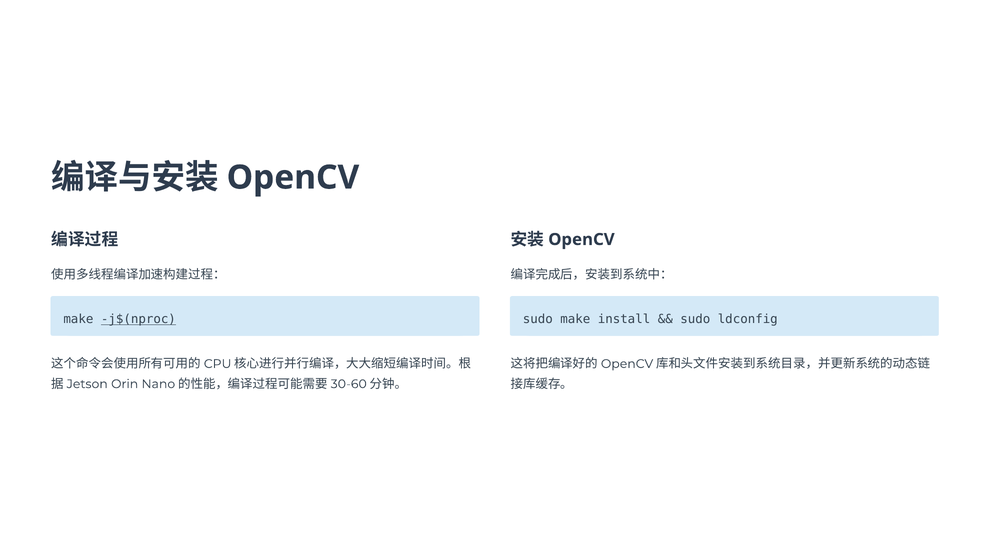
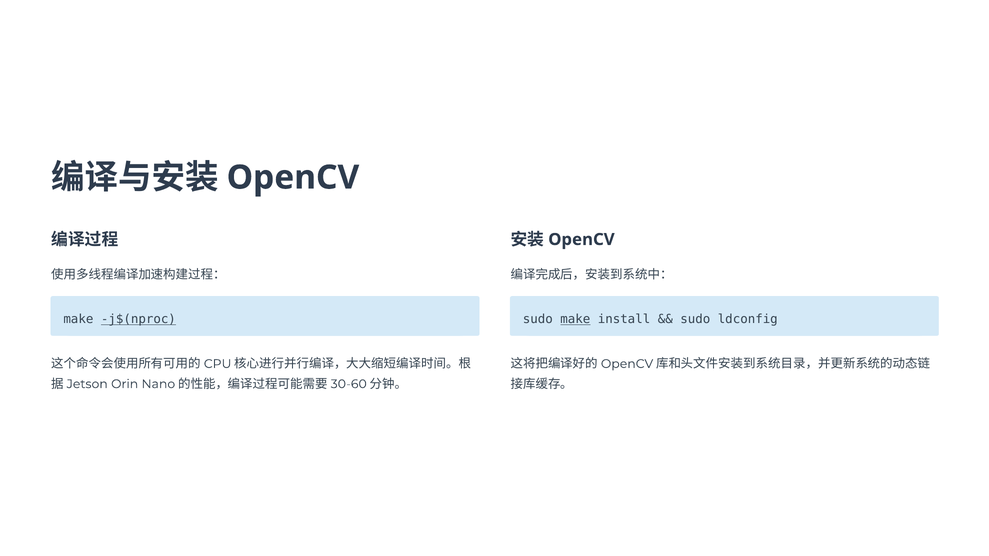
make at (575, 319) underline: none -> present
